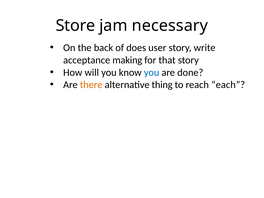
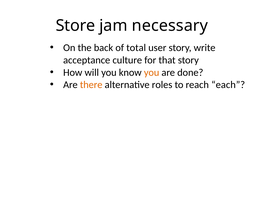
does: does -> total
making: making -> culture
you at (152, 72) colour: blue -> orange
thing: thing -> roles
